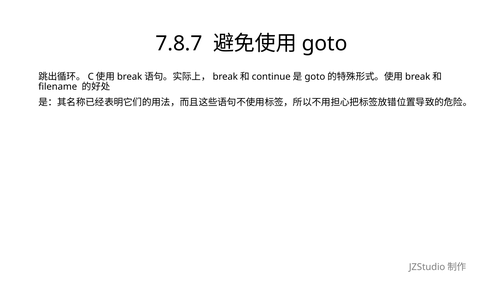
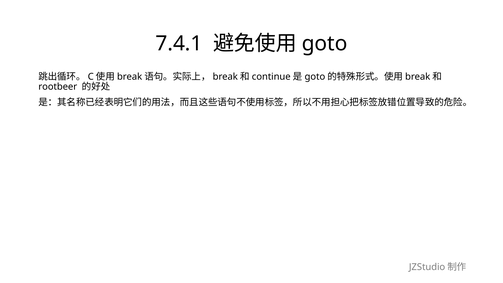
7.8.7: 7.8.7 -> 7.4.1
filename: filename -> rootbeer
